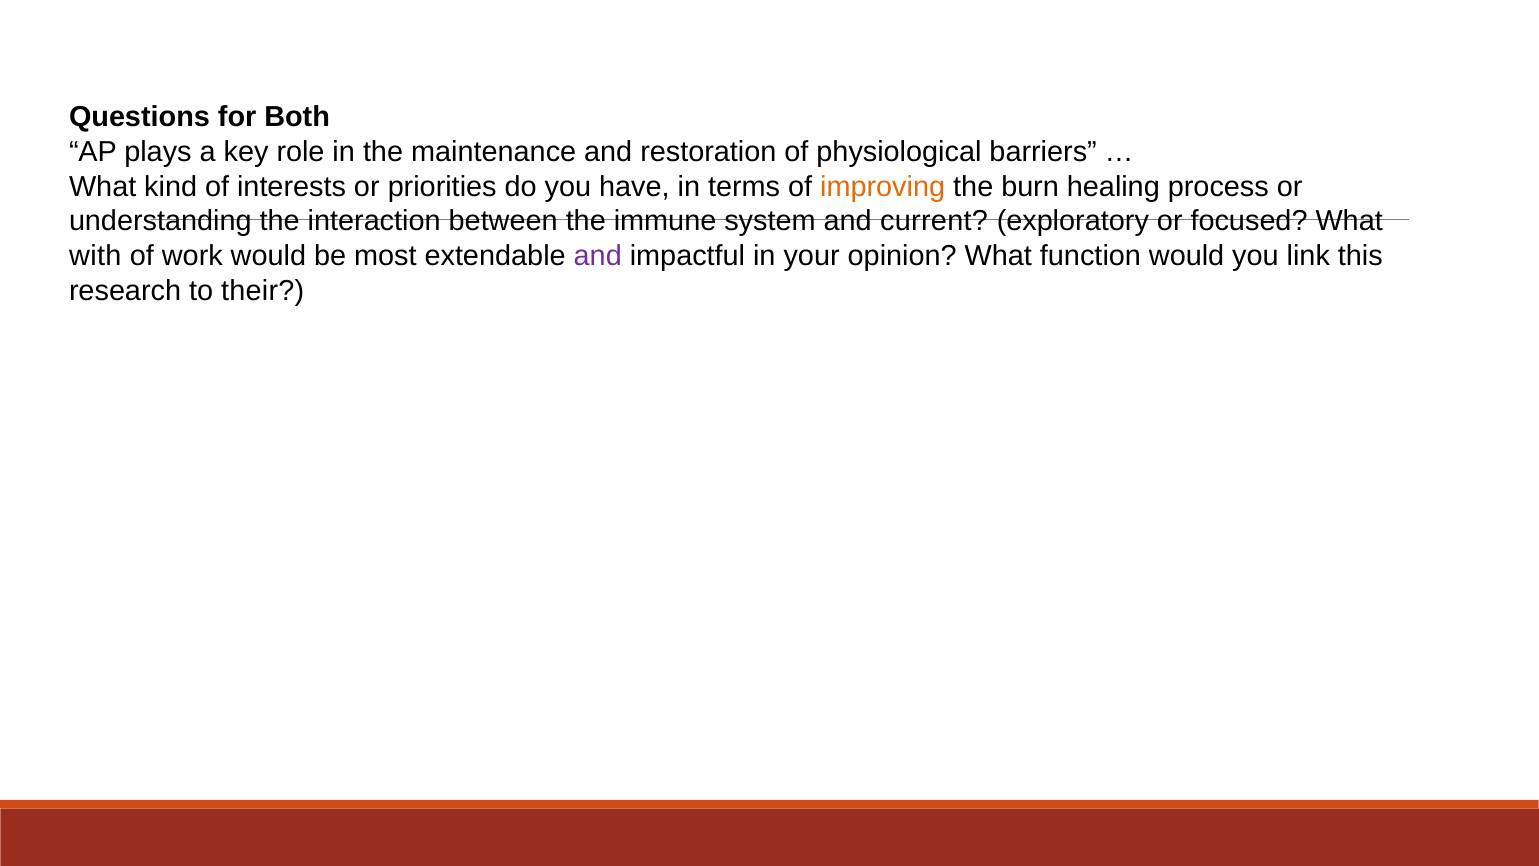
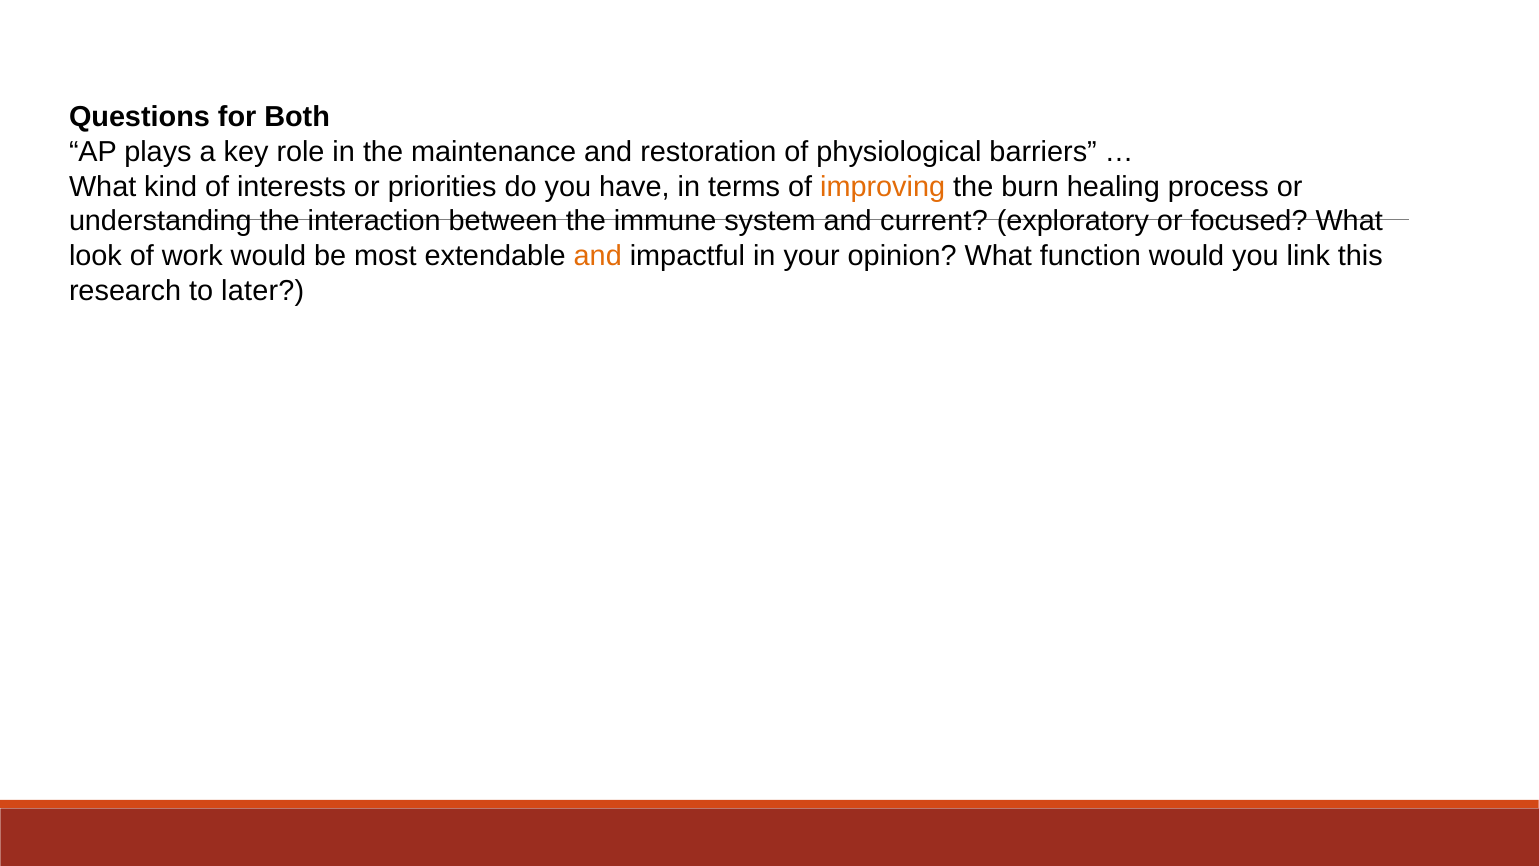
with: with -> look
and at (598, 256) colour: purple -> orange
their: their -> later
